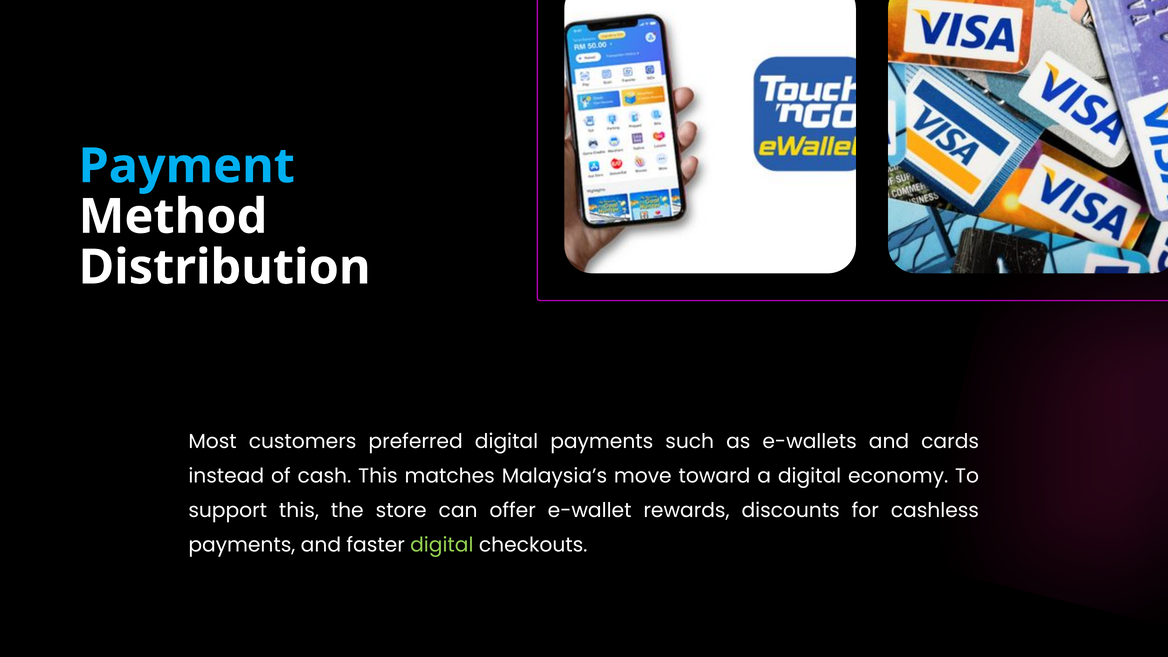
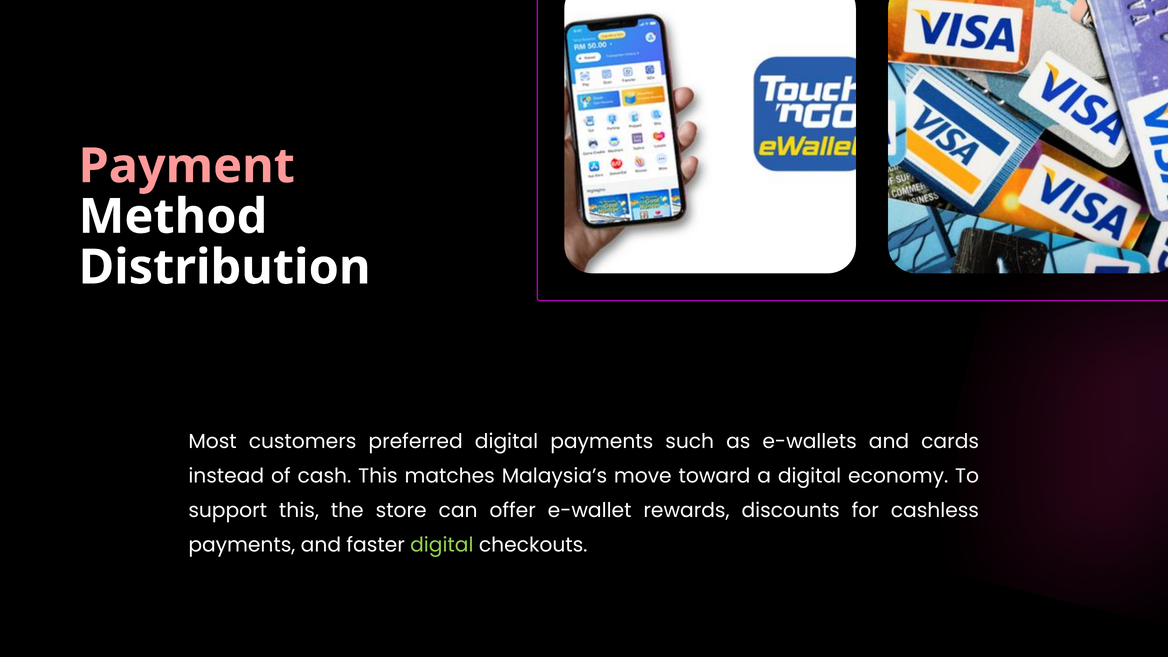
Payment colour: light blue -> pink
